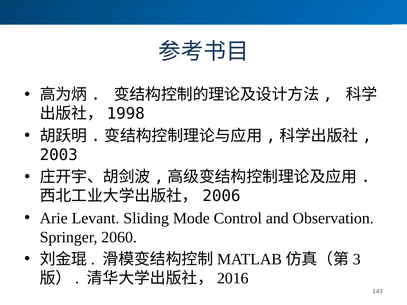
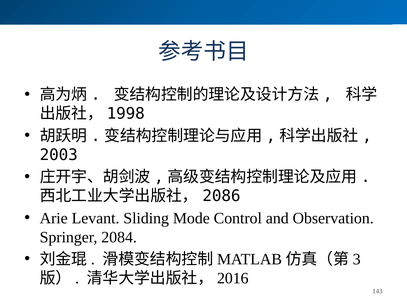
2006: 2006 -> 2086
2060: 2060 -> 2084
